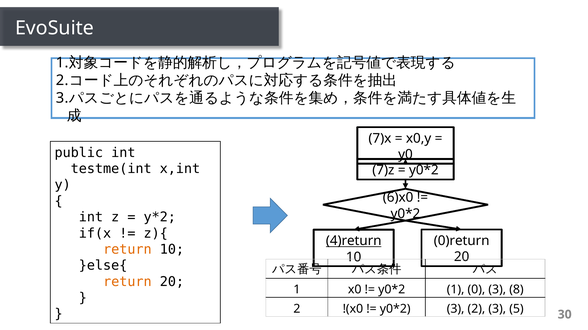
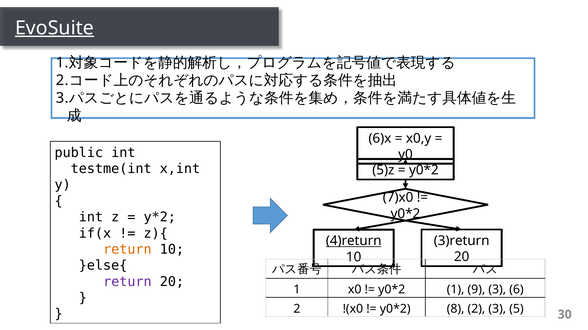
EvoSuite underline: none -> present
7)x: 7)x -> 6)x
7)z: 7)z -> 5)z
6)x0: 6)x0 -> 7)x0
0)return: 0)return -> 3)return
return at (127, 282) colour: orange -> purple
0: 0 -> 9
8: 8 -> 6
3 at (456, 309): 3 -> 8
